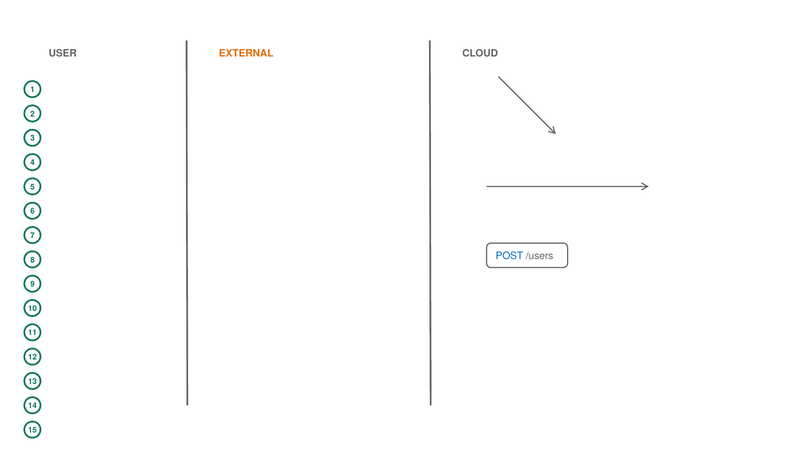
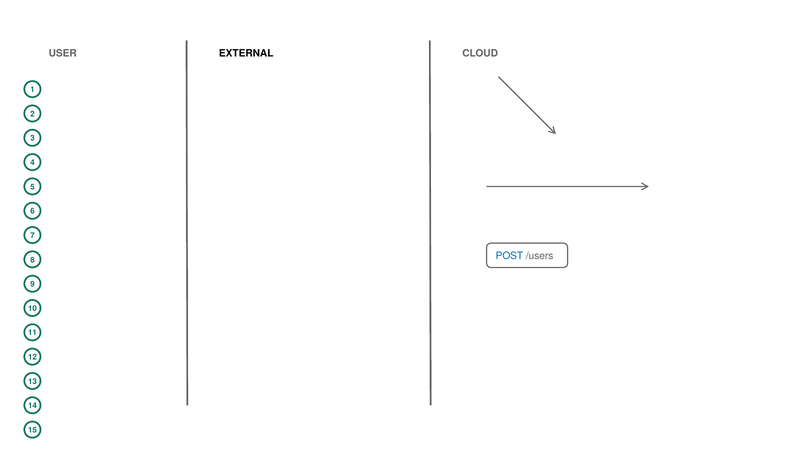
EXTERNAL colour: orange -> black
